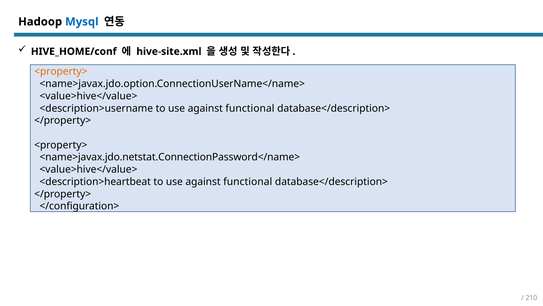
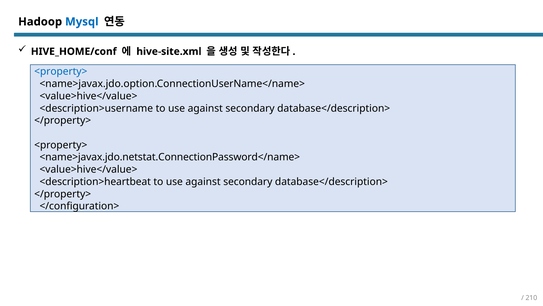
<property> at (61, 71) colour: orange -> blue
functional at (250, 108): functional -> secondary
functional at (248, 181): functional -> secondary
